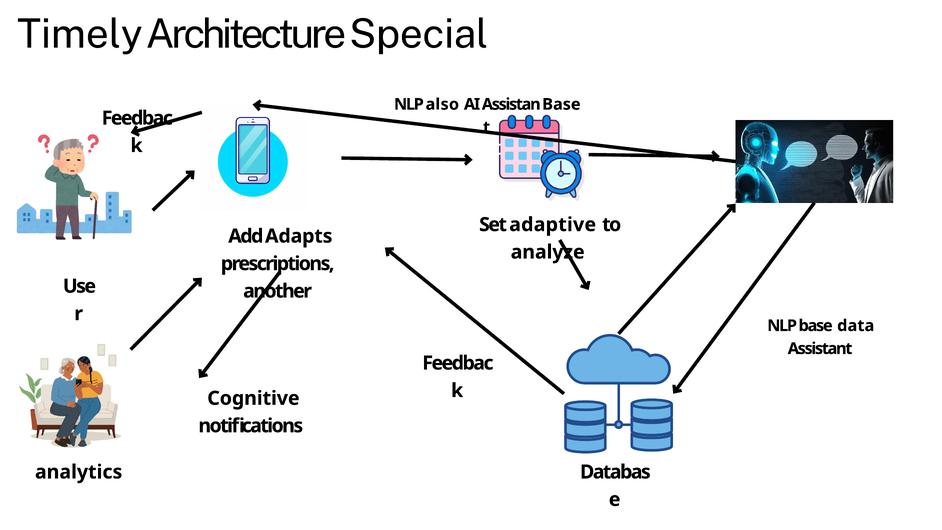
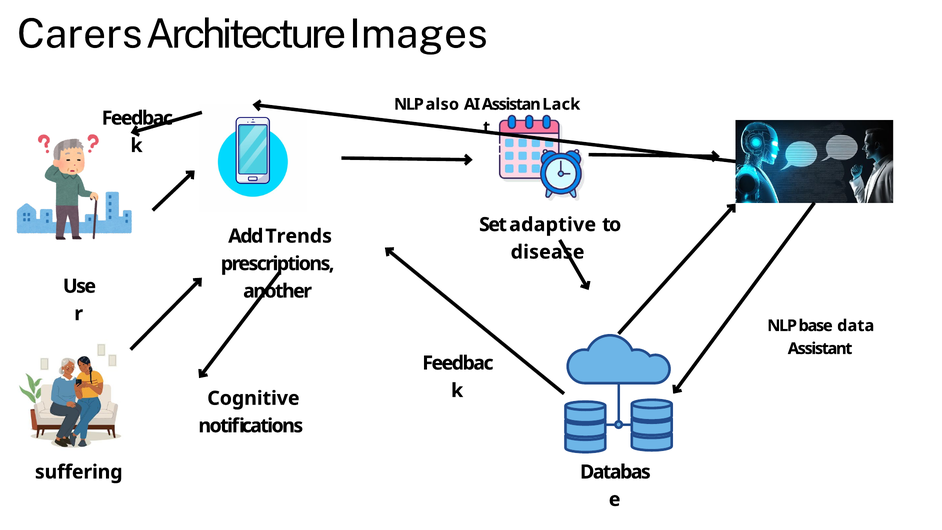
Timely: Timely -> Carers
Special: Special -> Images
Assistan Base: Base -> Lack
Adapts: Adapts -> Trends
analyze: analyze -> disease
analytics: analytics -> suffering
